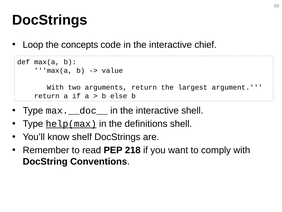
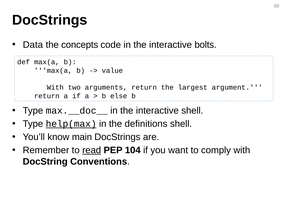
Loop: Loop -> Data
chief: chief -> bolts
shelf: shelf -> main
read underline: none -> present
218: 218 -> 104
